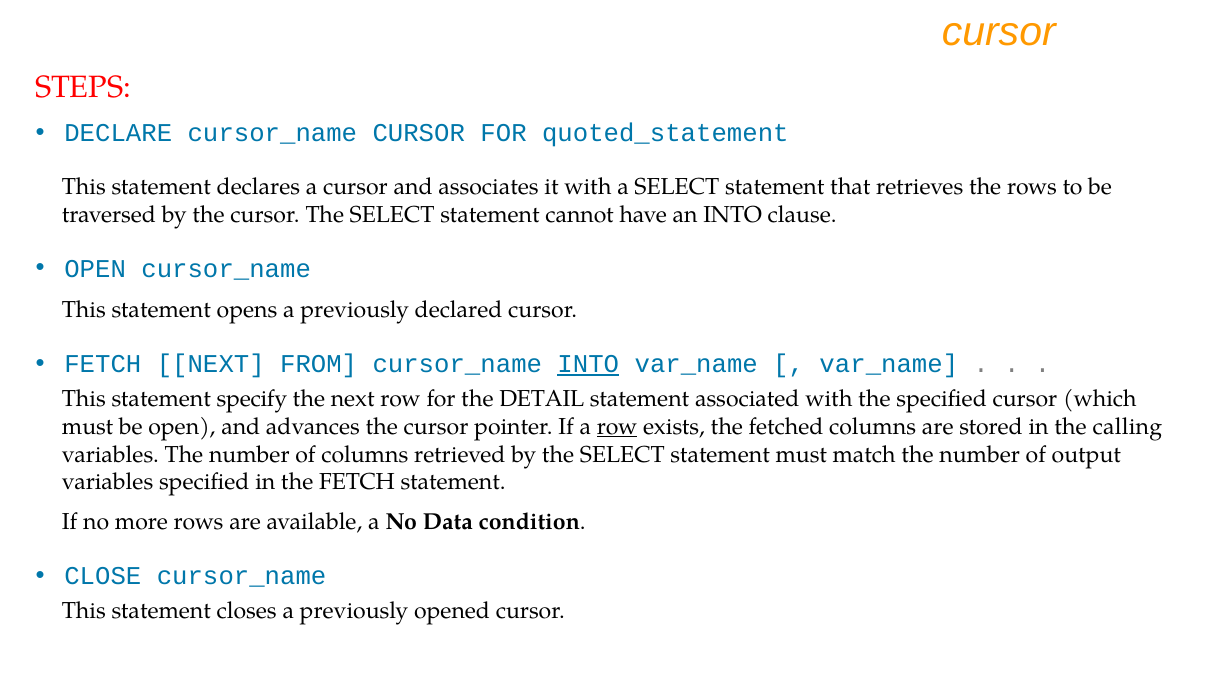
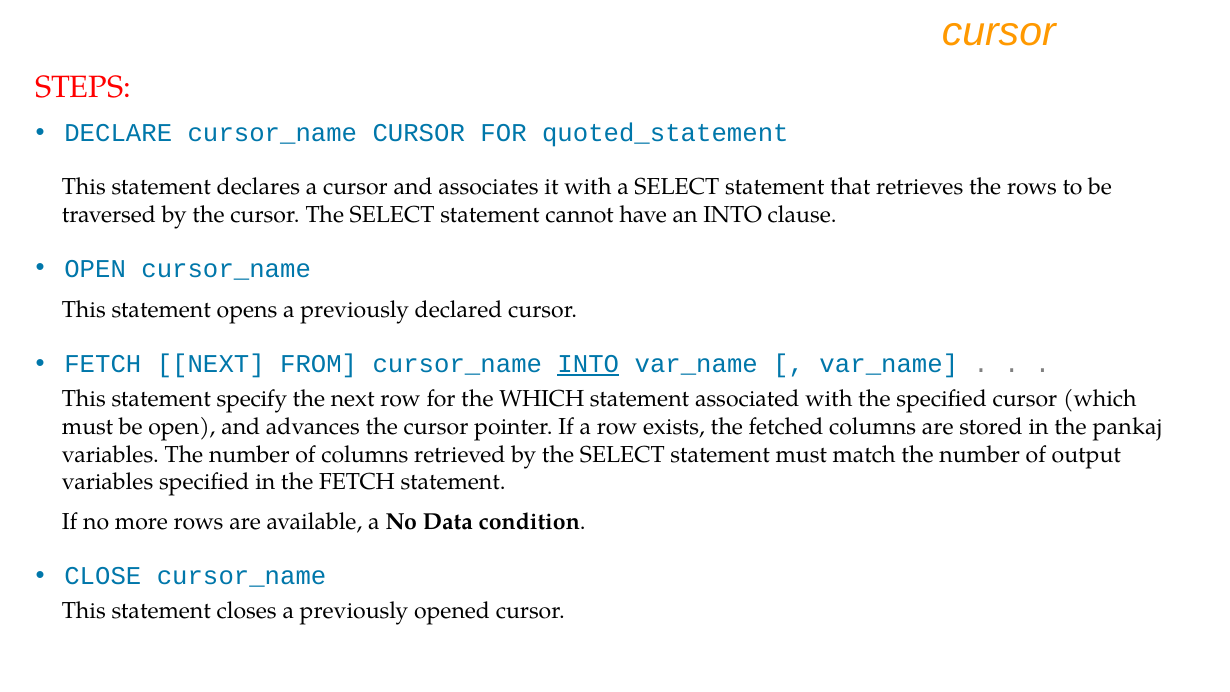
the DETAIL: DETAIL -> WHICH
row at (617, 427) underline: present -> none
calling: calling -> pankaj
